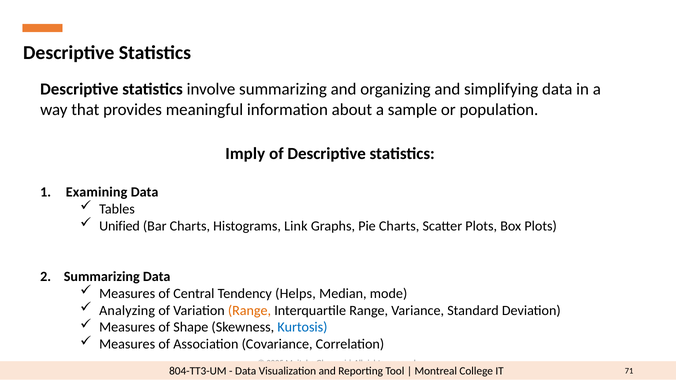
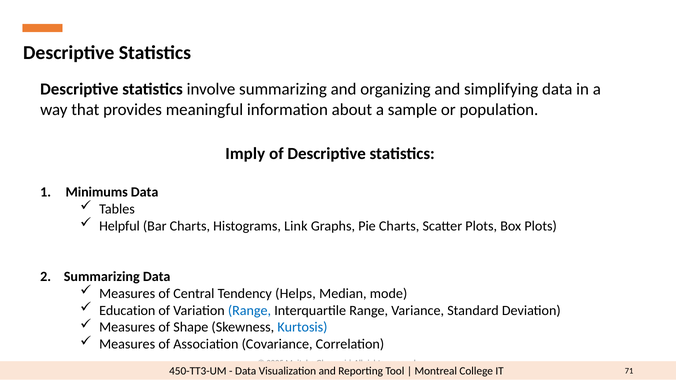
Examining: Examining -> Minimums
Unified: Unified -> Helpful
Analyzing: Analyzing -> Education
Range at (250, 311) colour: orange -> blue
804-TT3-UM: 804-TT3-UM -> 450-TT3-UM
